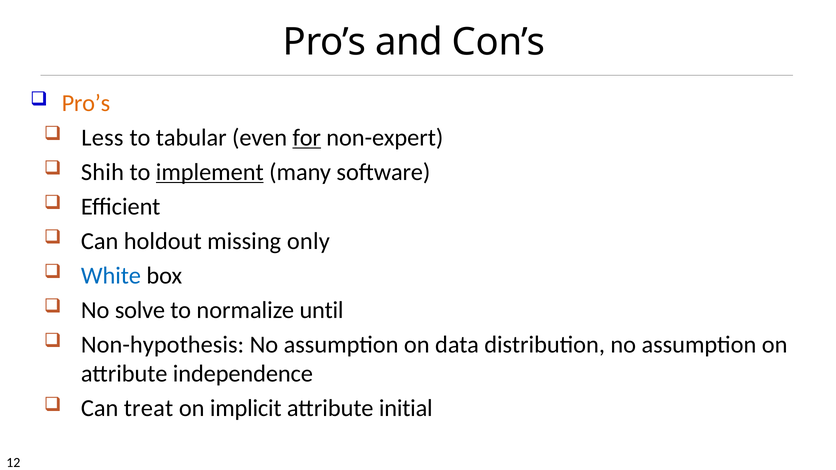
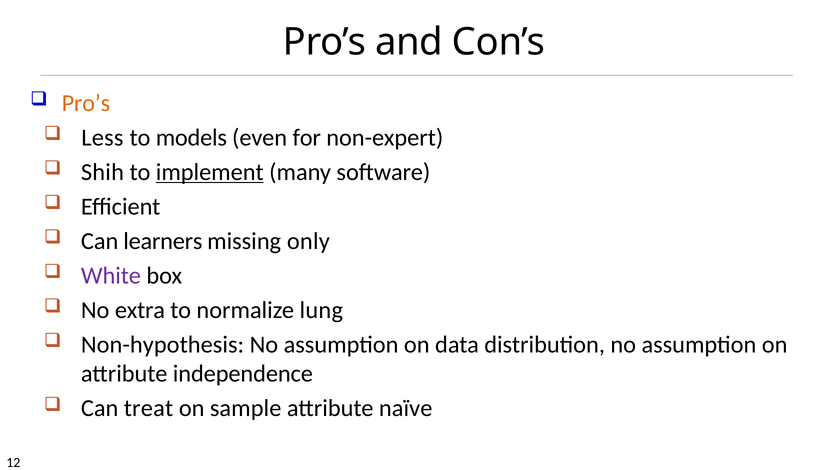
tabular: tabular -> models
for underline: present -> none
holdout: holdout -> learners
White colour: blue -> purple
solve: solve -> extra
until: until -> lung
implicit: implicit -> sample
initial: initial -> naïve
